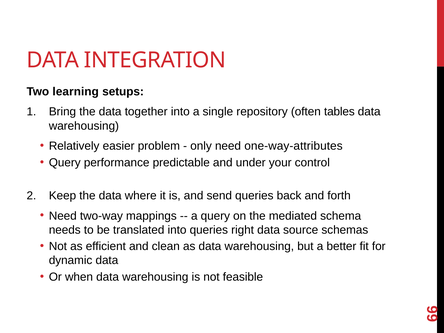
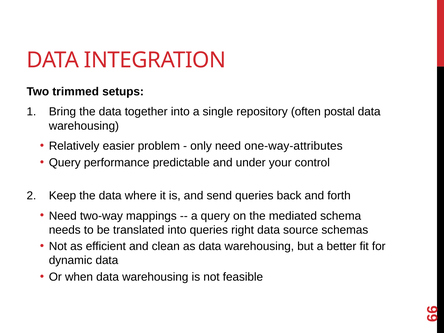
learning: learning -> trimmed
tables: tables -> postal
